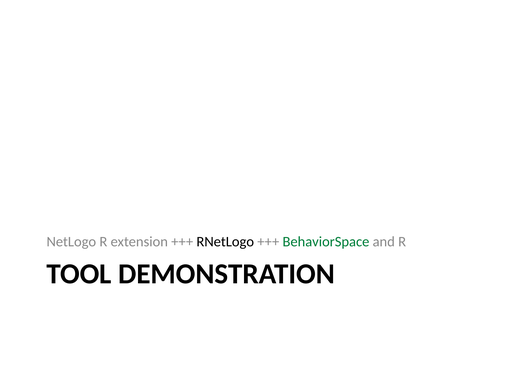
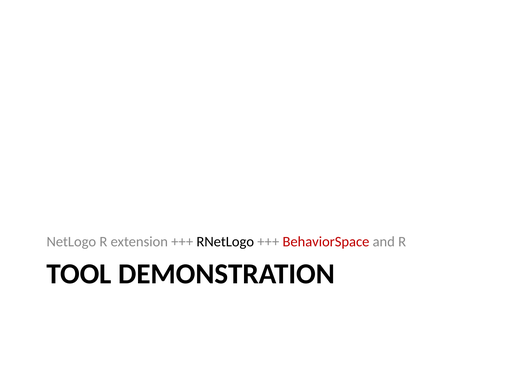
BehaviorSpace colour: green -> red
